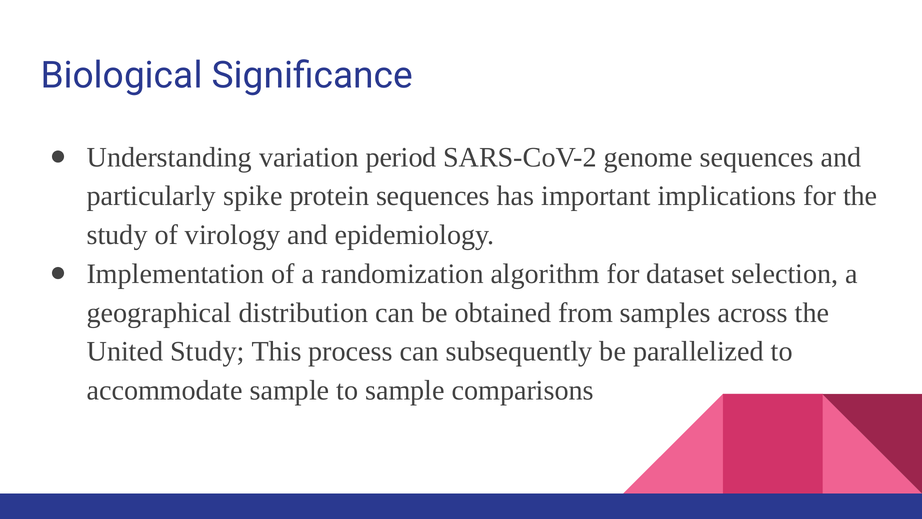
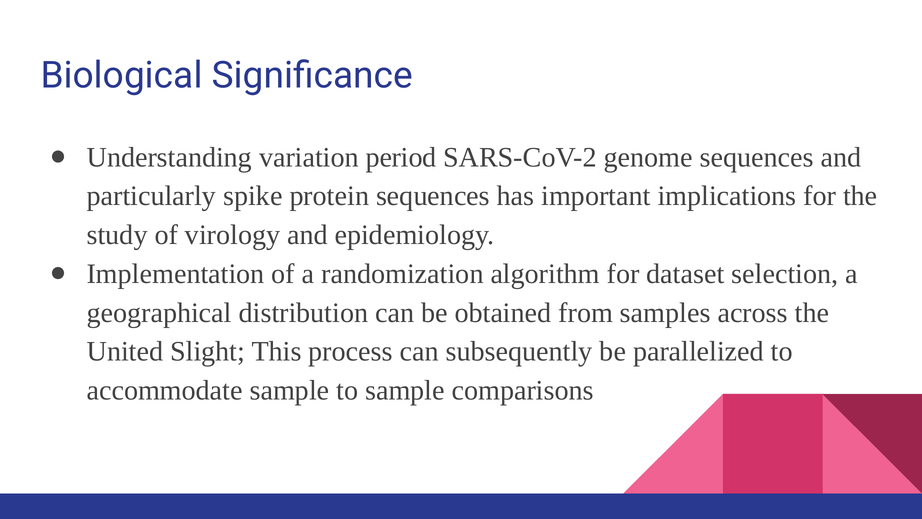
United Study: Study -> Slight
